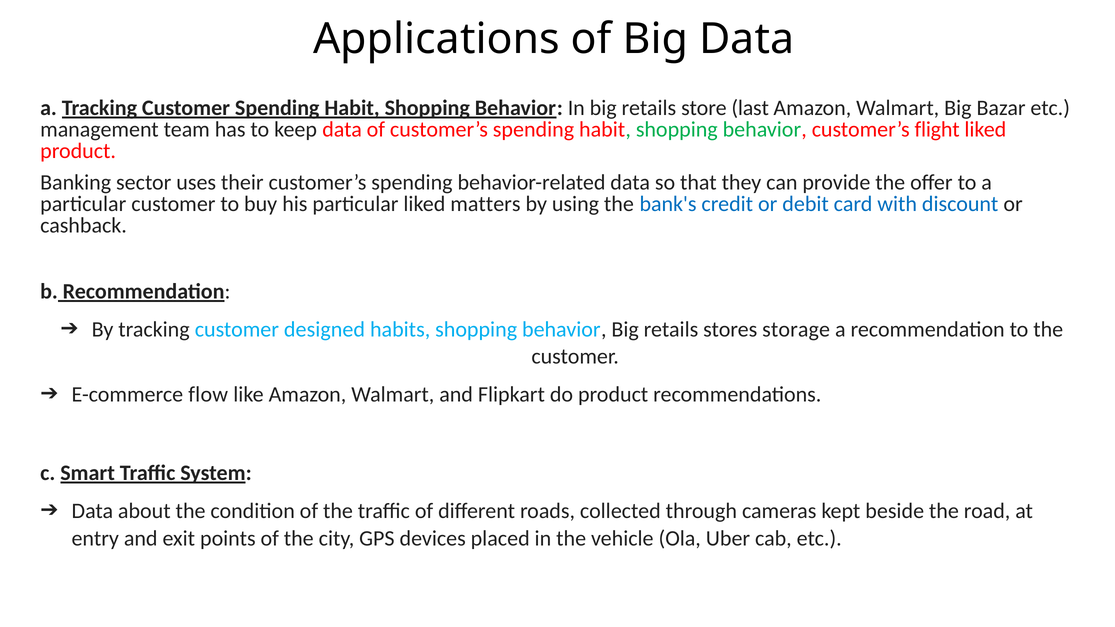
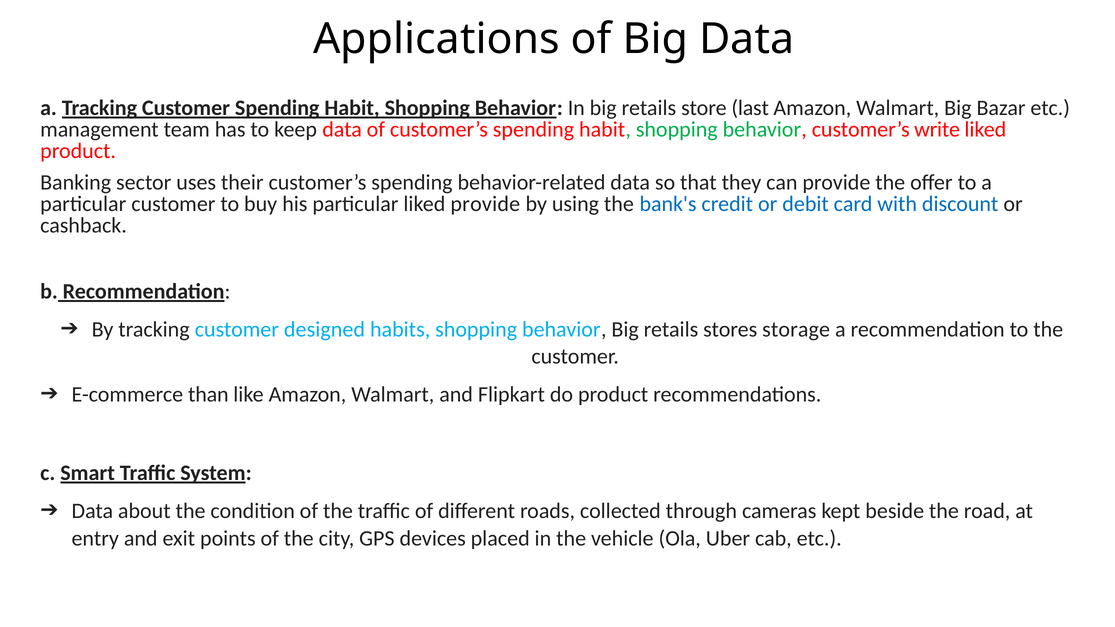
flight: flight -> write
liked matters: matters -> provide
flow: flow -> than
